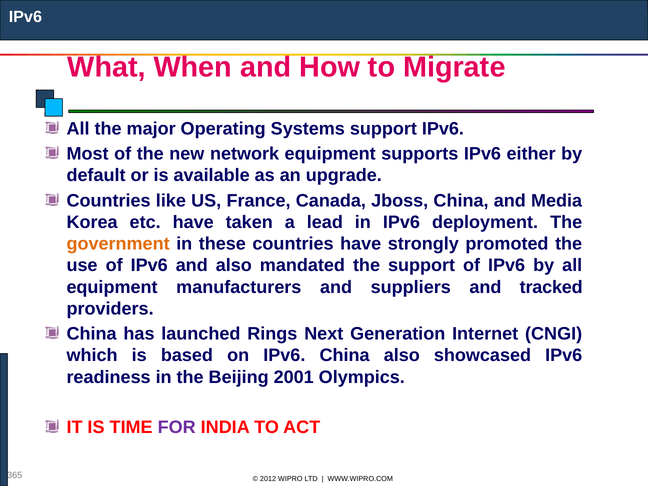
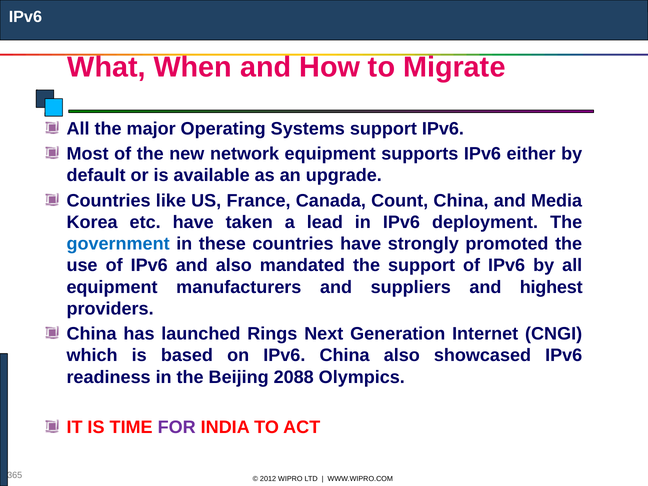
Jboss: Jboss -> Count
government colour: orange -> blue
tracked: tracked -> highest
2001: 2001 -> 2088
